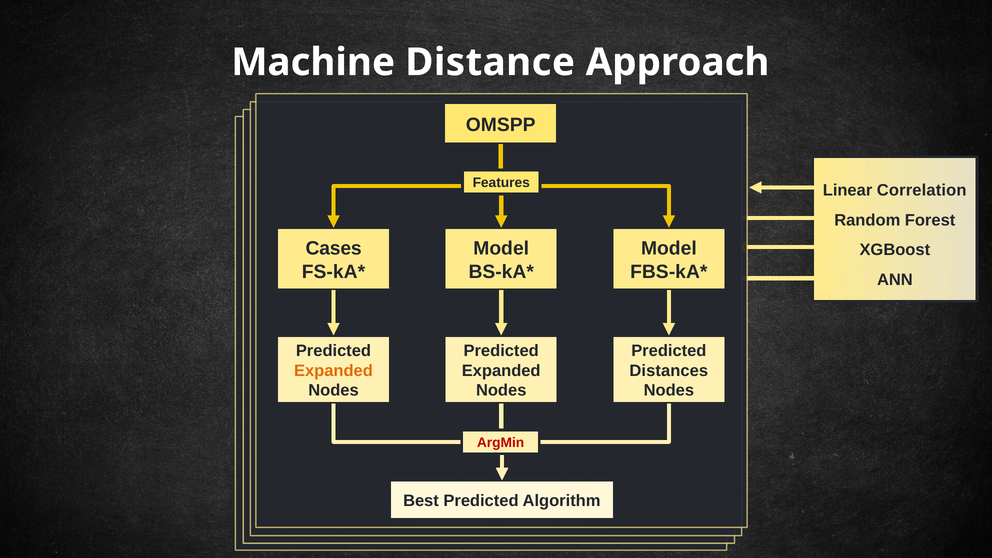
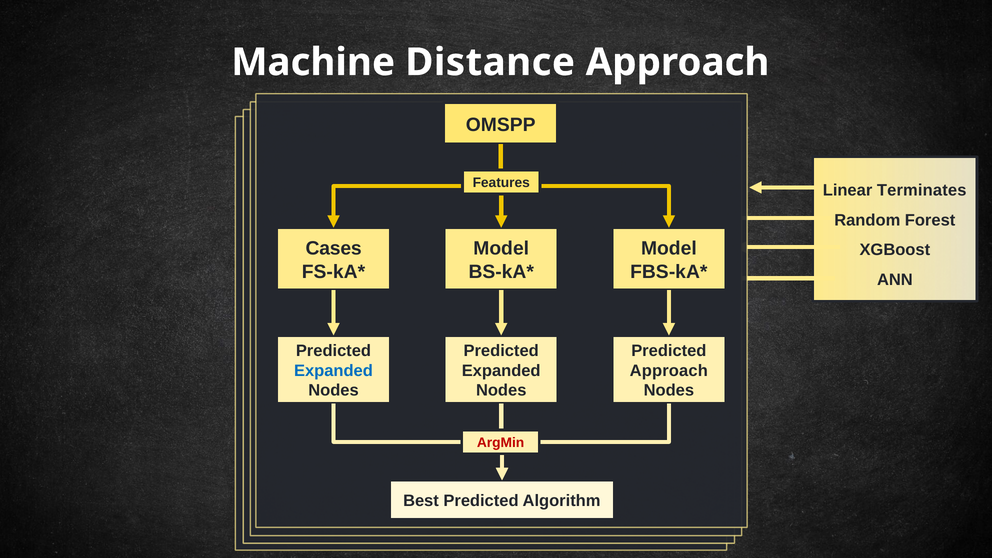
Correlation: Correlation -> Terminates
Expanded at (333, 371) colour: orange -> blue
Distances at (669, 371): Distances -> Approach
